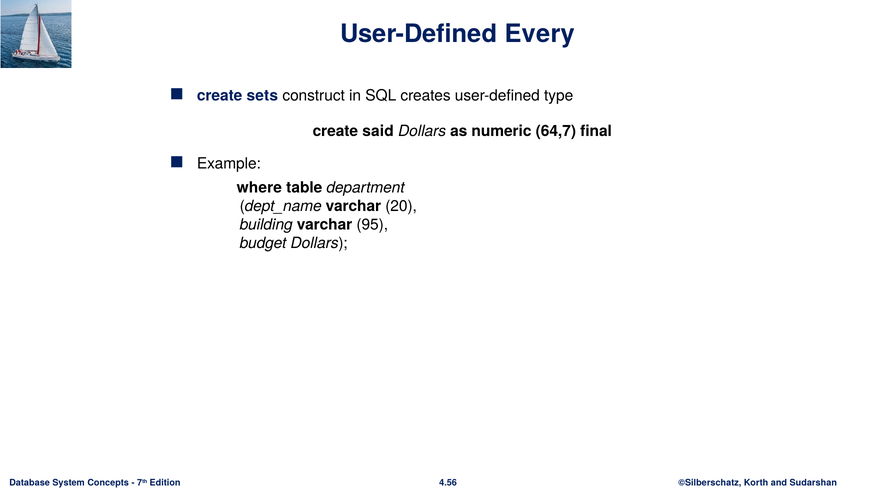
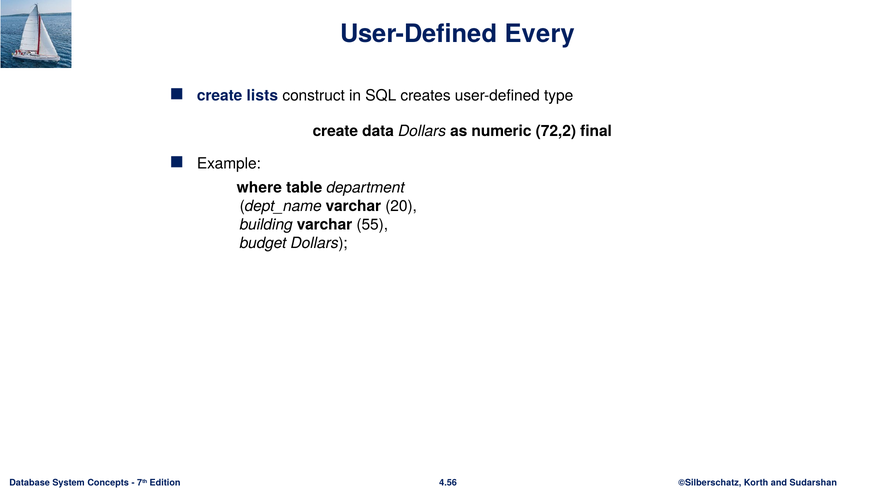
sets: sets -> lists
said: said -> data
64,7: 64,7 -> 72,2
95: 95 -> 55
